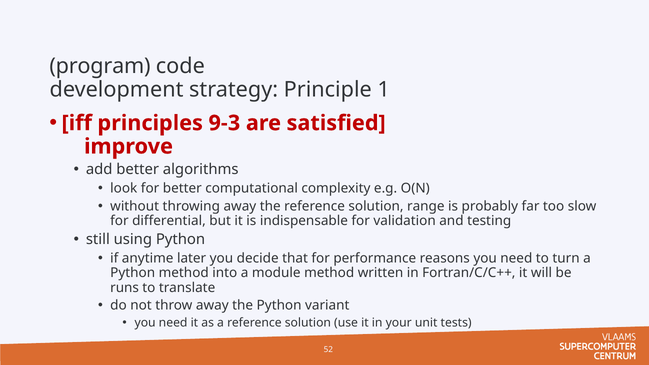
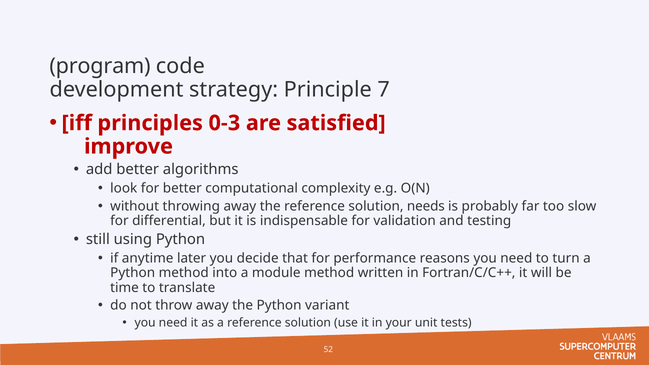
1: 1 -> 7
9-3: 9-3 -> 0-3
range: range -> needs
runs: runs -> time
